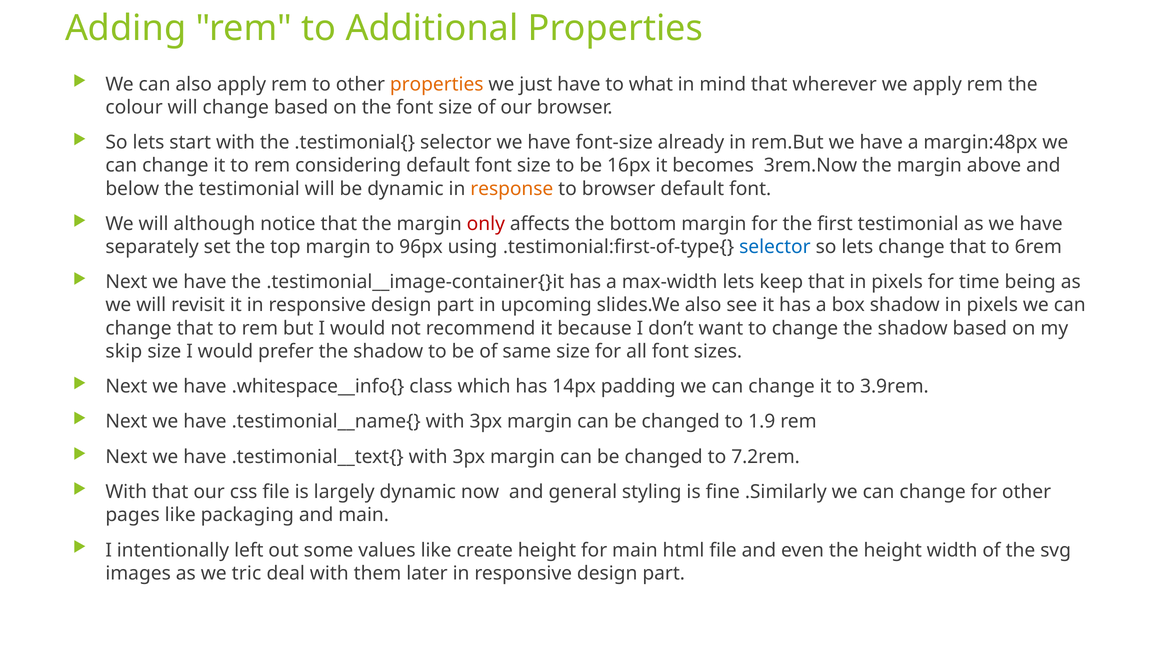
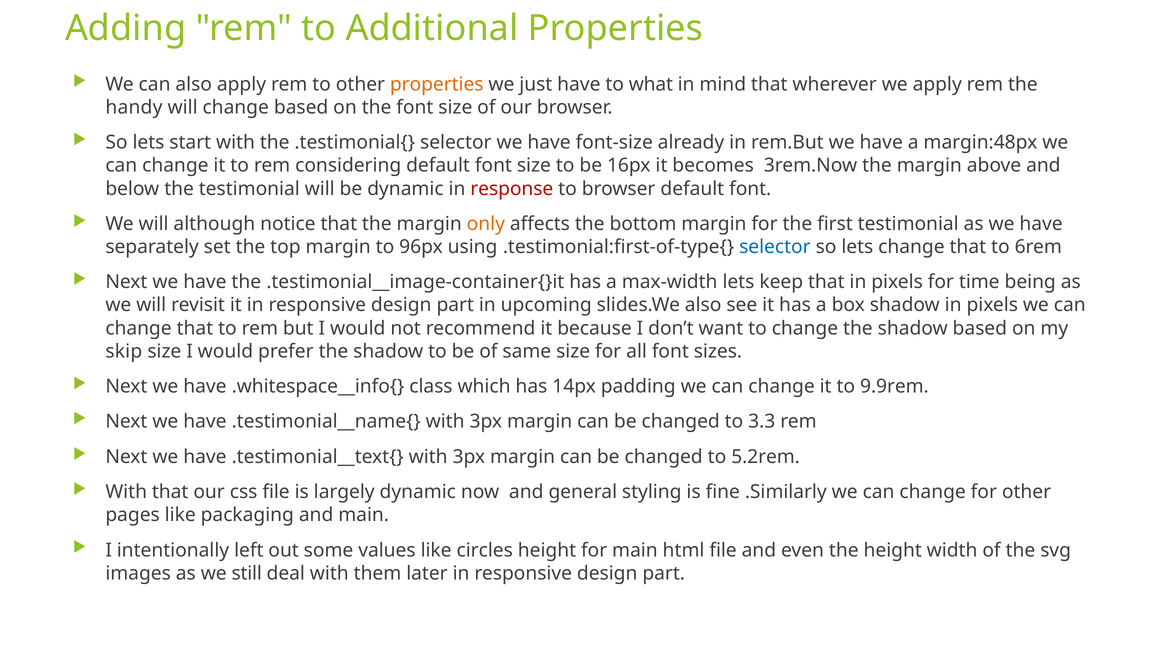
colour: colour -> handy
response colour: orange -> red
only colour: red -> orange
3.9rem: 3.9rem -> 9.9rem
1.9: 1.9 -> 3.3
7.2rem: 7.2rem -> 5.2rem
create: create -> circles
tric: tric -> still
